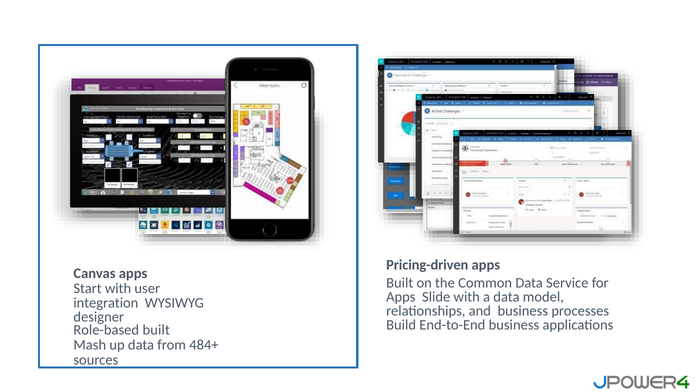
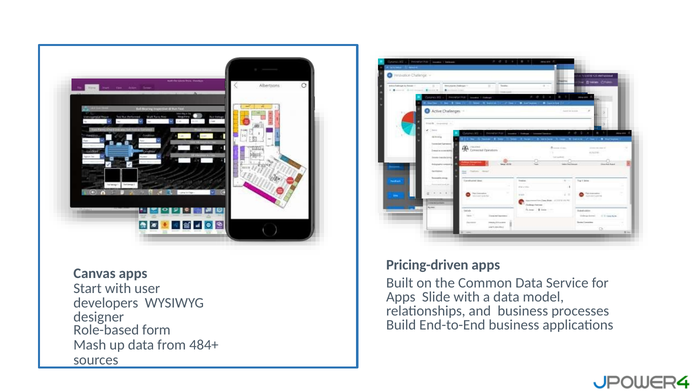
integration: integration -> developers
Role-based built: built -> form
